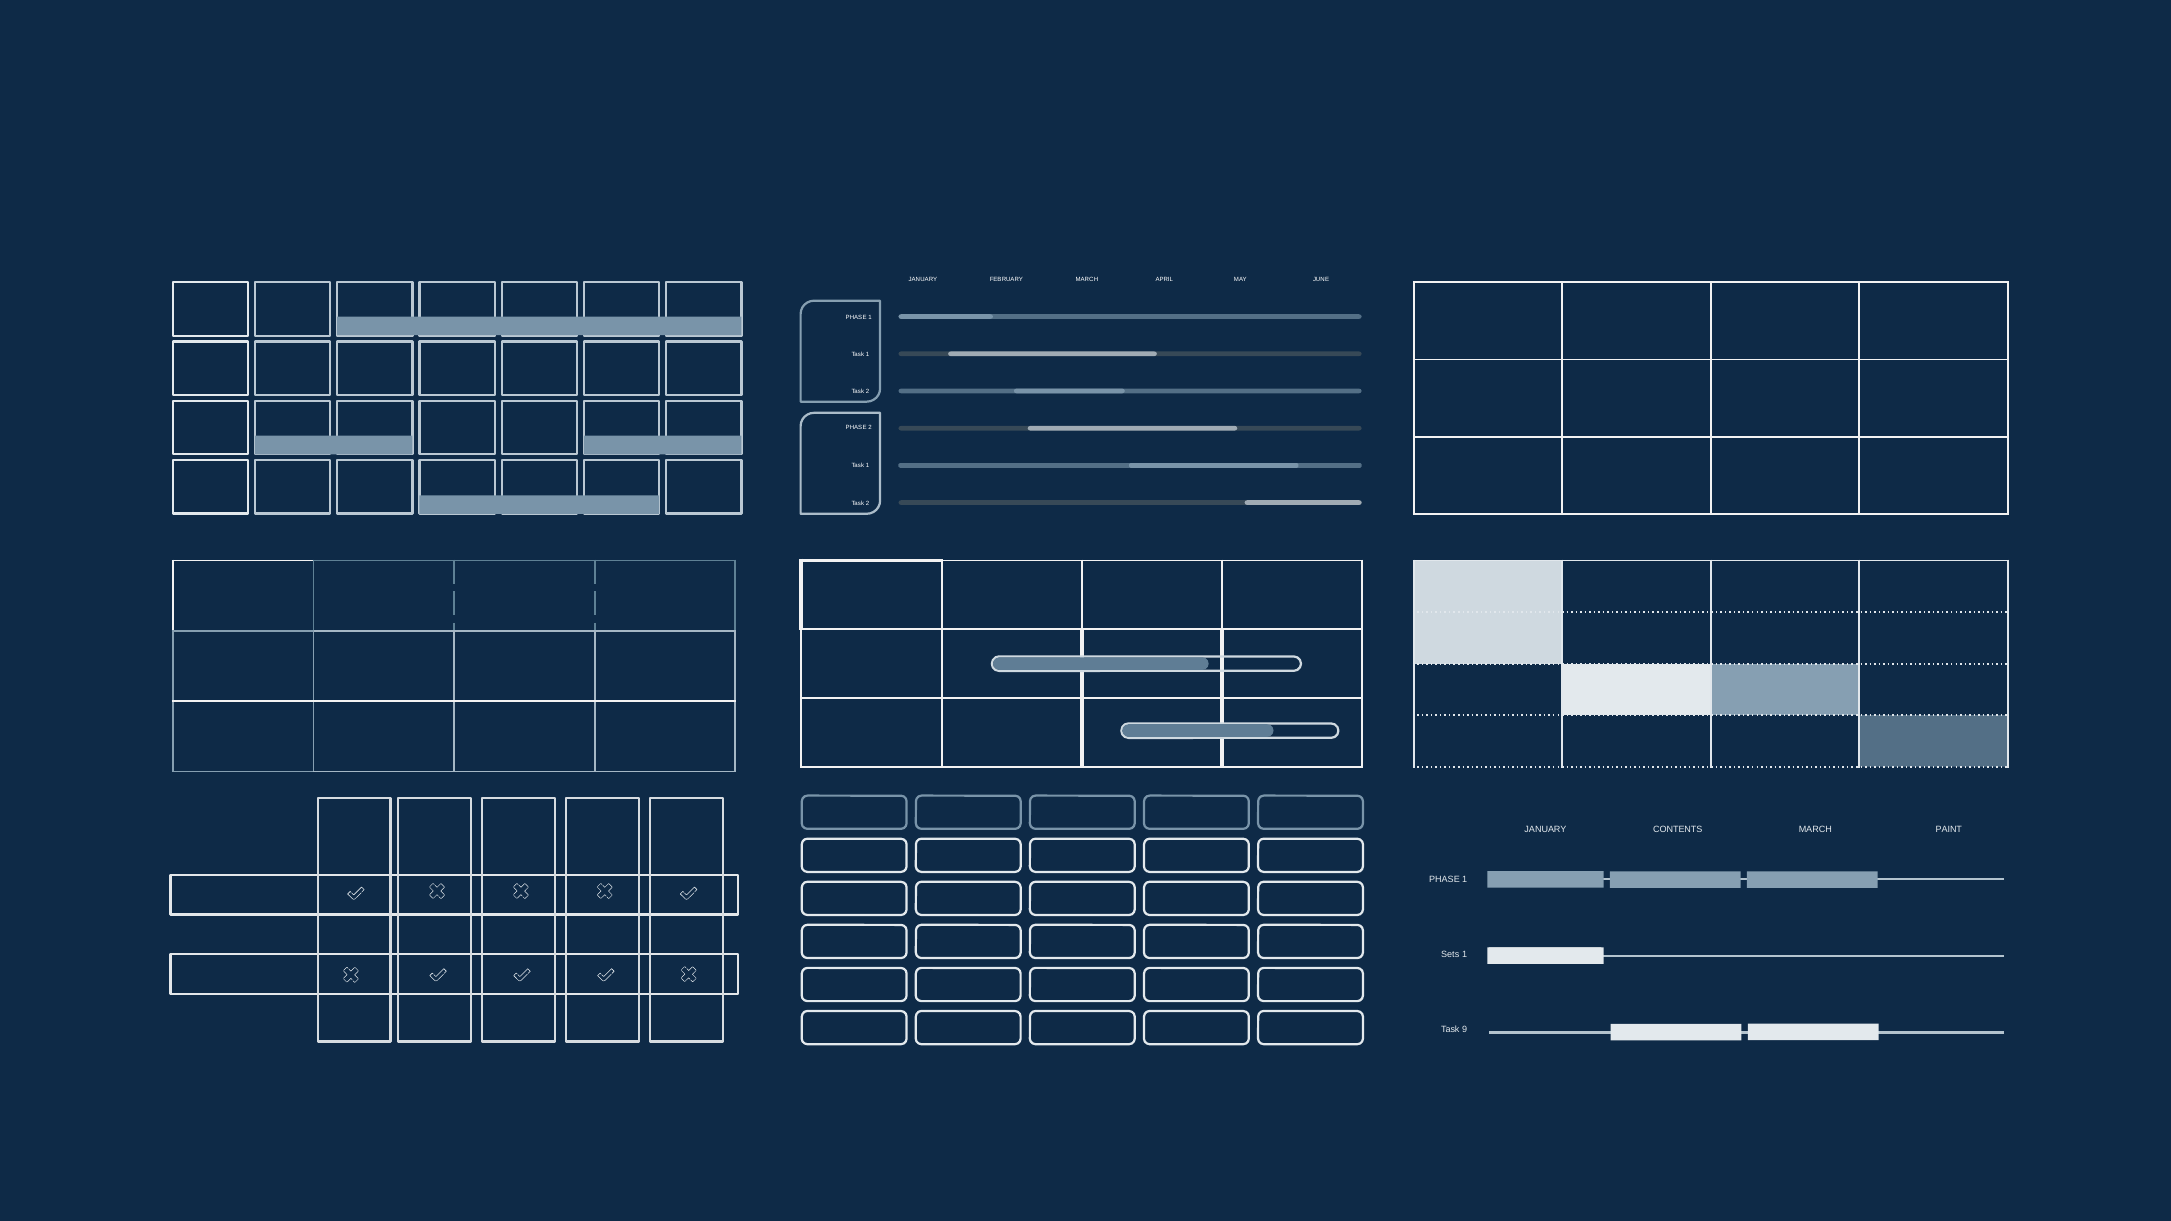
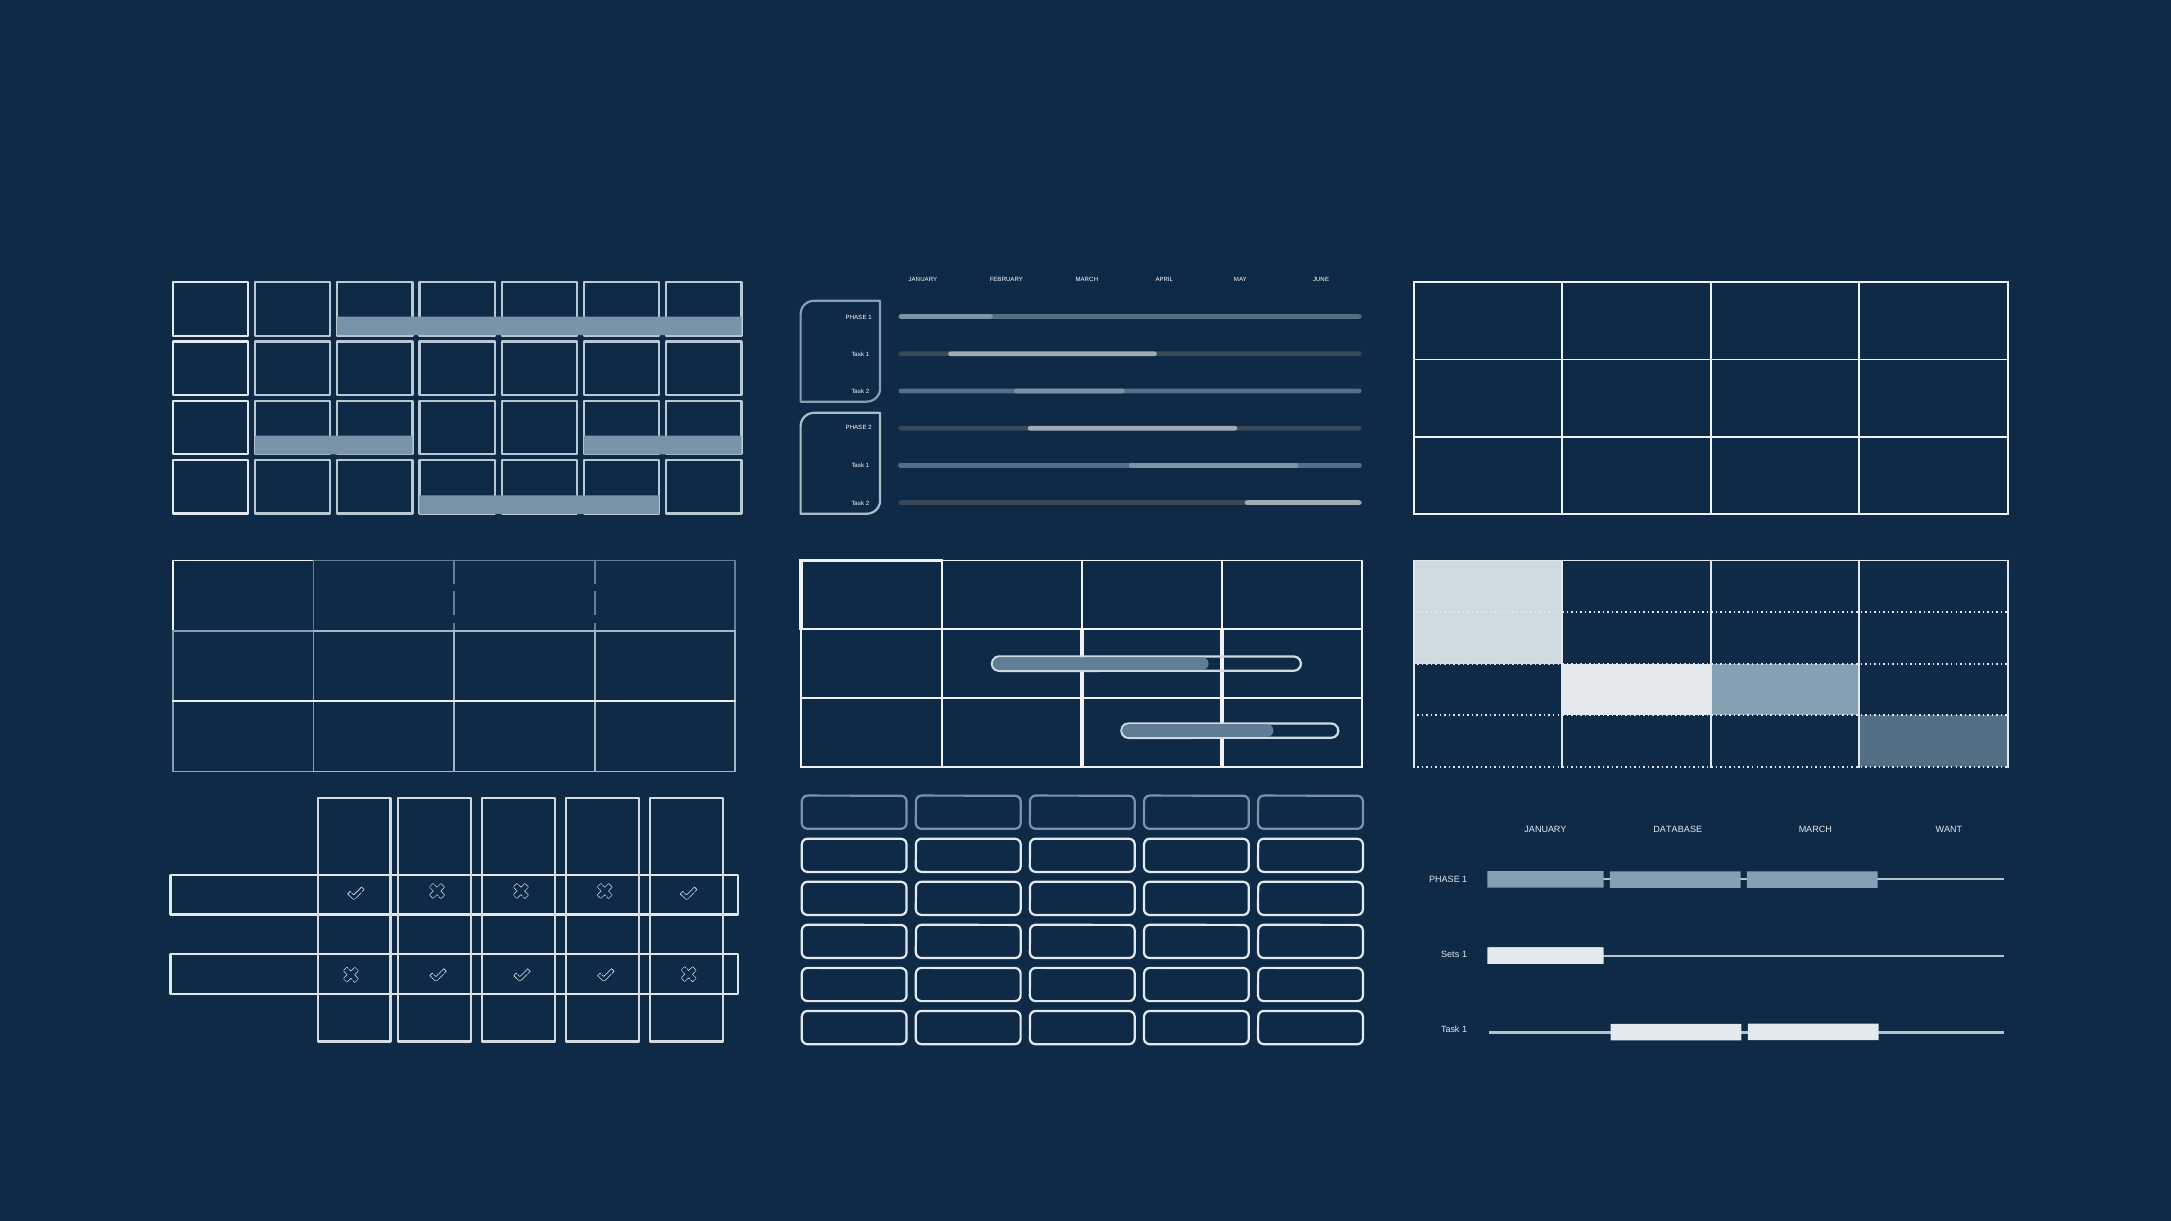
CONTENTS: CONTENTS -> DATABASE
PAINT: PAINT -> WANT
9 at (1465, 1030): 9 -> 1
